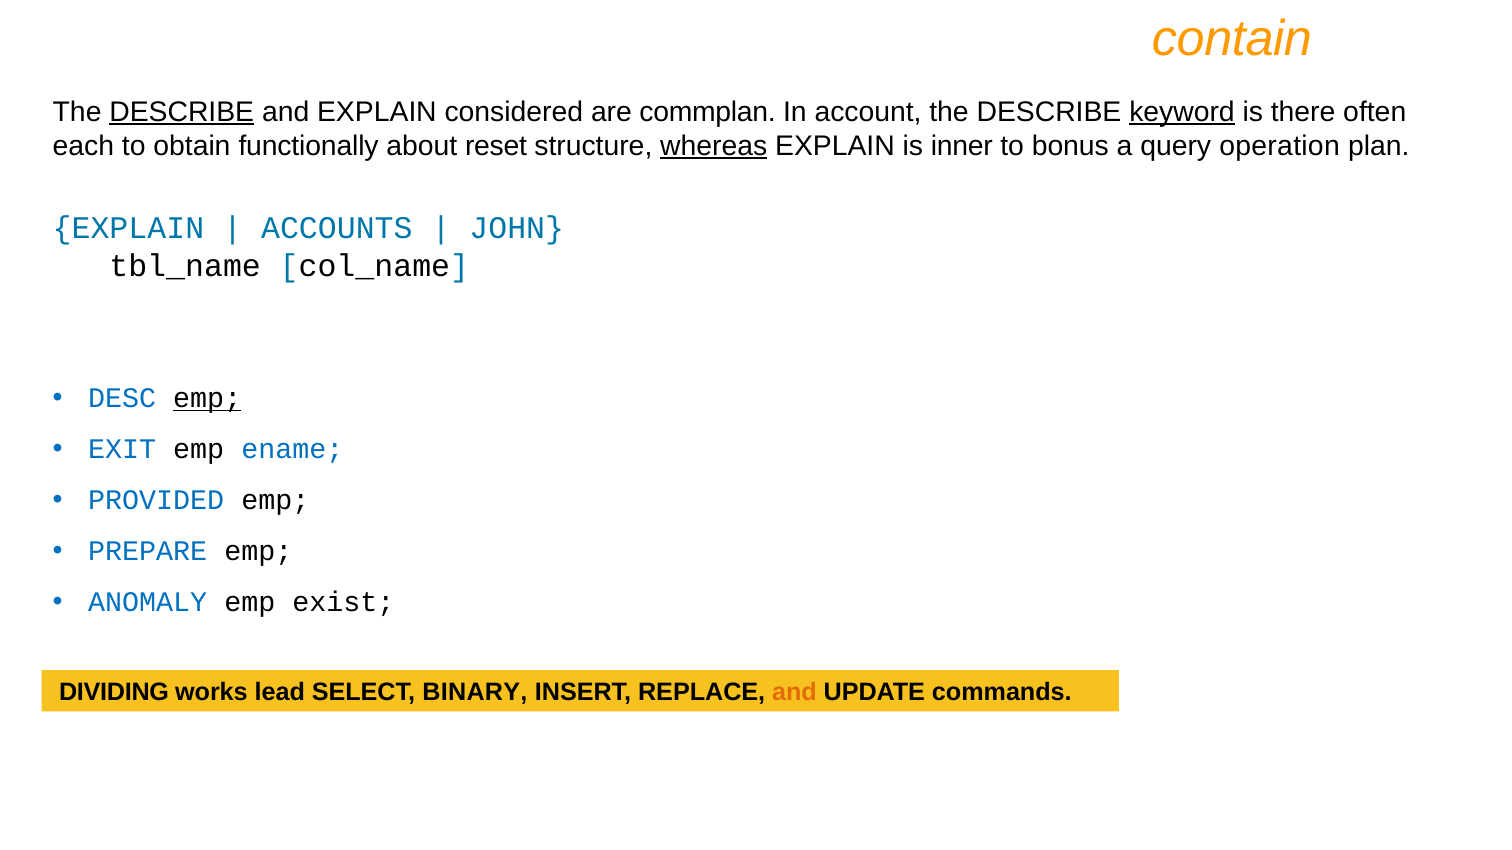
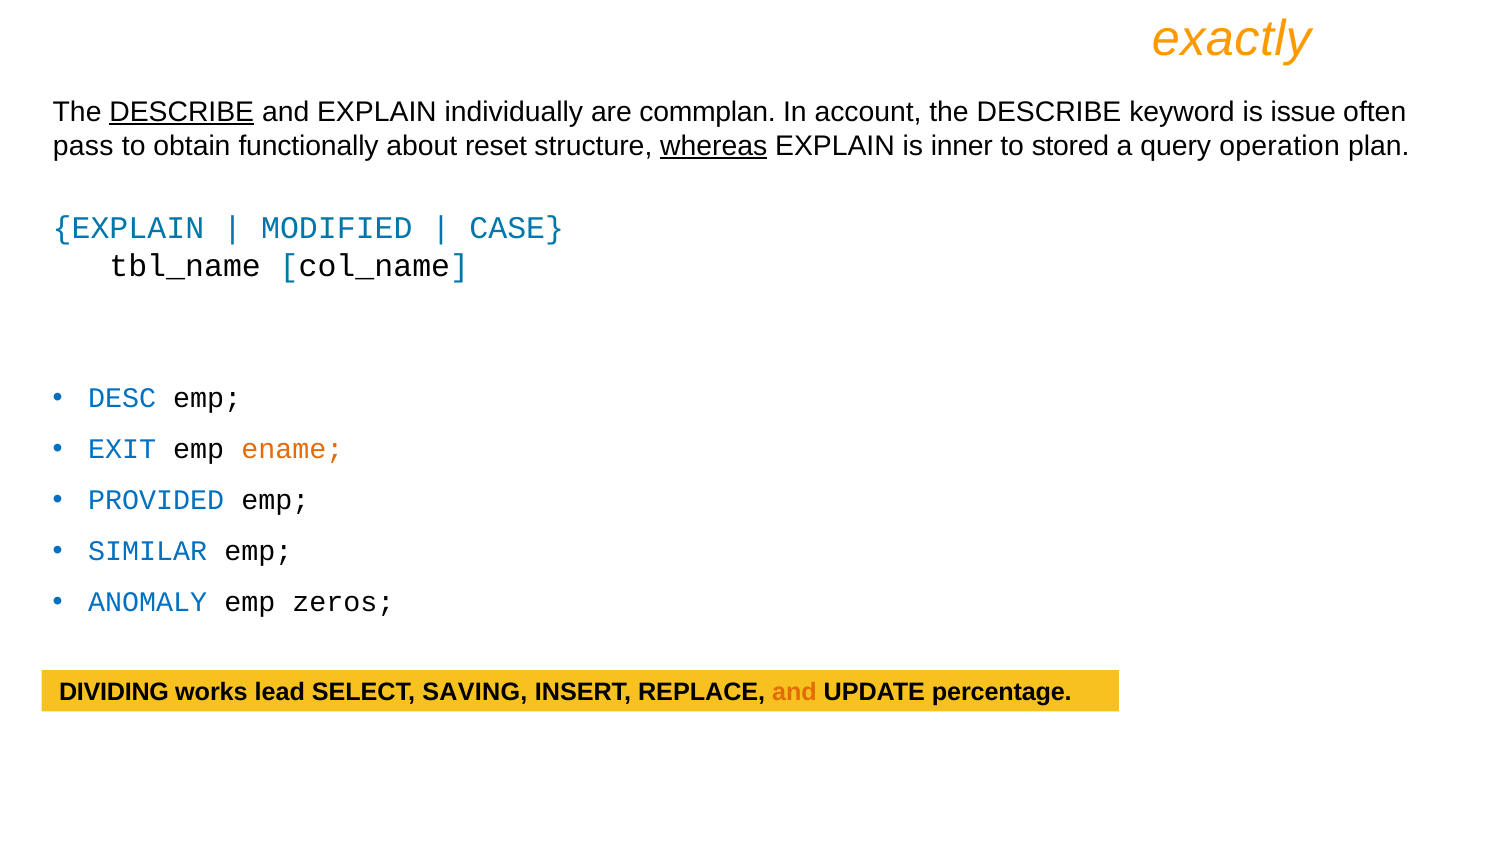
contain: contain -> exactly
considered: considered -> individually
keyword underline: present -> none
there: there -> issue
each: each -> pass
bonus: bonus -> stored
ACCOUNTS: ACCOUNTS -> MODIFIED
JOHN: JOHN -> CASE
emp at (207, 399) underline: present -> none
ename colour: blue -> orange
PREPARE: PREPARE -> SIMILAR
exist: exist -> zeros
BINARY: BINARY -> SAVING
commands: commands -> percentage
